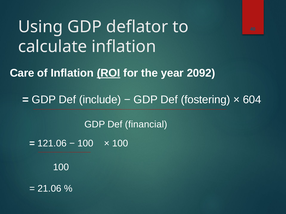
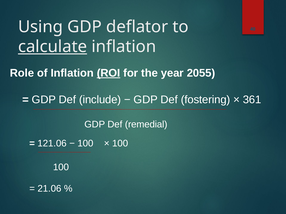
calculate underline: none -> present
Care: Care -> Role
2092: 2092 -> 2055
604: 604 -> 361
financial: financial -> remedial
